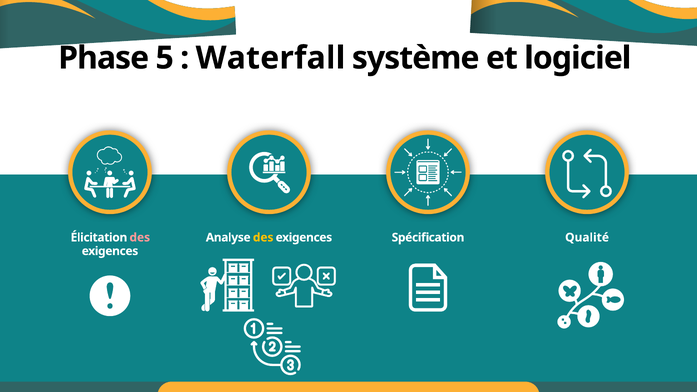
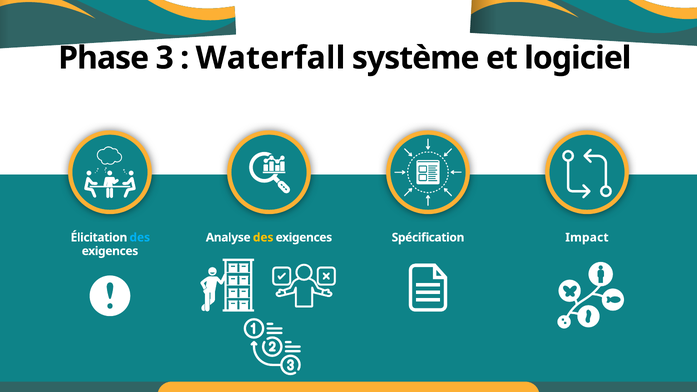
5: 5 -> 3
des at (140, 238) colour: pink -> light blue
Qualité: Qualité -> Impact
